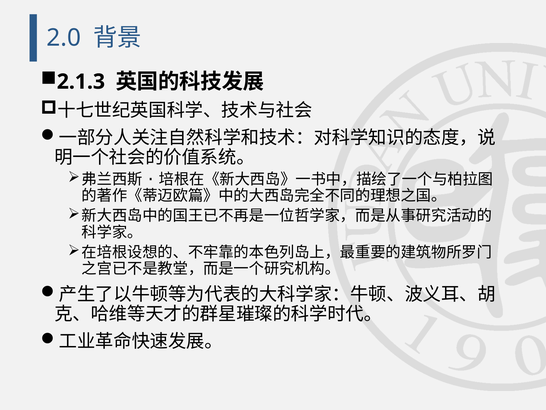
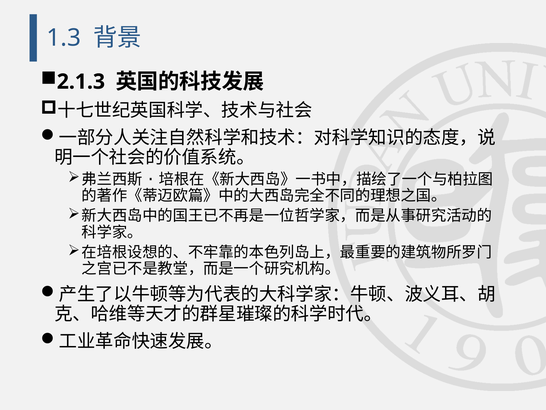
2.0: 2.0 -> 1.3
